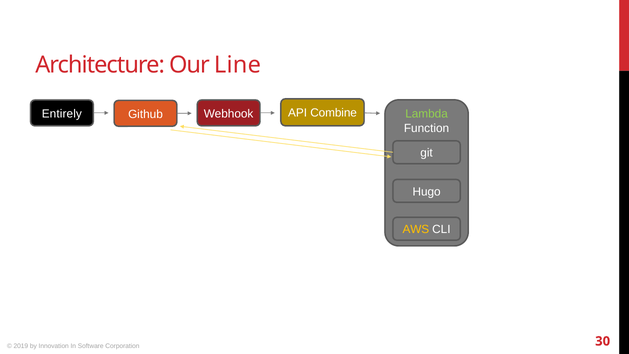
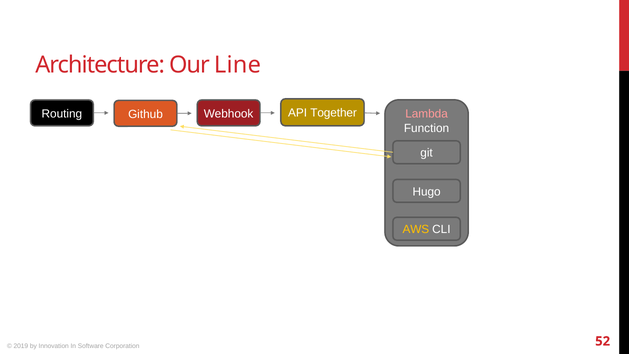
Combine: Combine -> Together
Entirely: Entirely -> Routing
Lambda colour: light green -> pink
30: 30 -> 52
